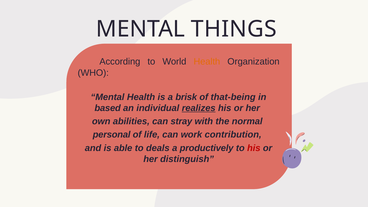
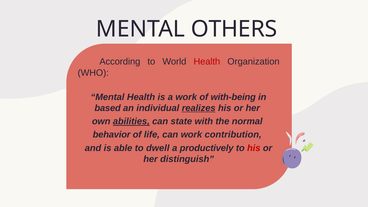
THINGS: THINGS -> OTHERS
Health at (207, 62) colour: orange -> red
a brisk: brisk -> work
that-being: that-being -> with-being
abilities underline: none -> present
stray: stray -> state
personal: personal -> behavior
deals: deals -> dwell
